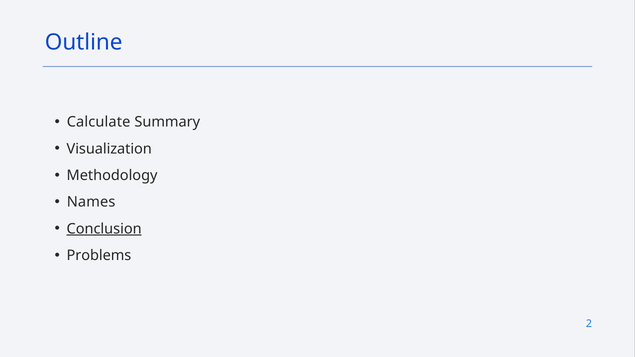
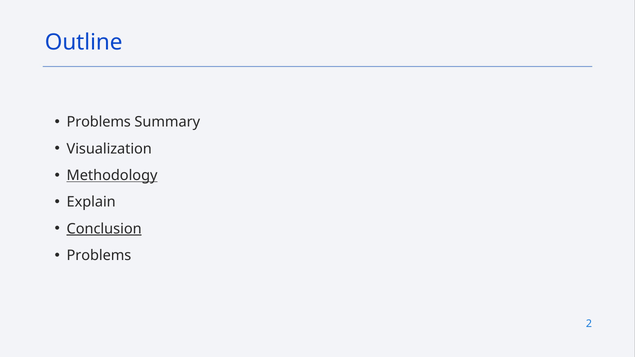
Calculate at (99, 122): Calculate -> Problems
Methodology underline: none -> present
Names: Names -> Explain
